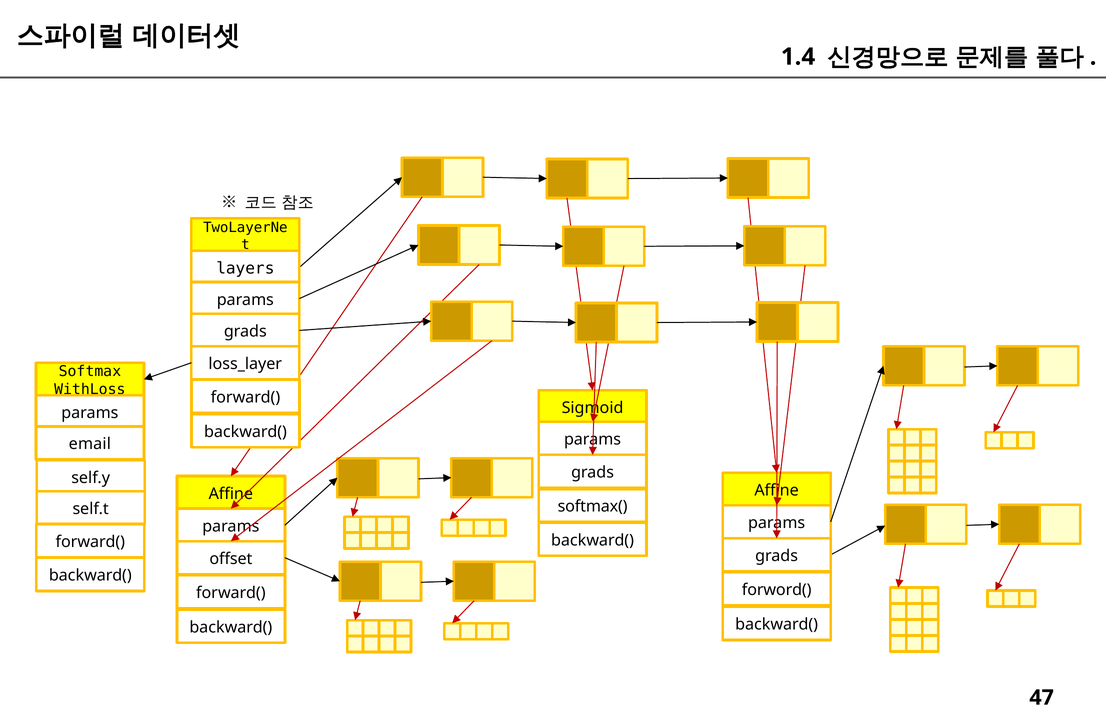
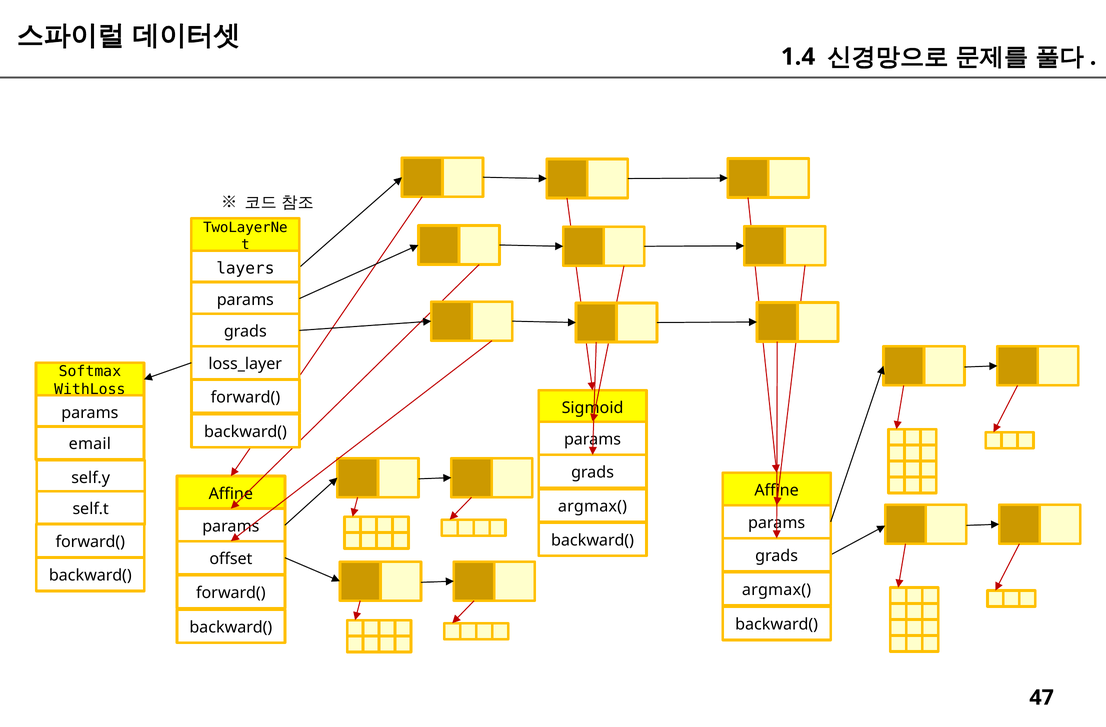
softmax( at (593, 506): softmax( -> argmax(
forword( at (777, 590): forword( -> argmax(
